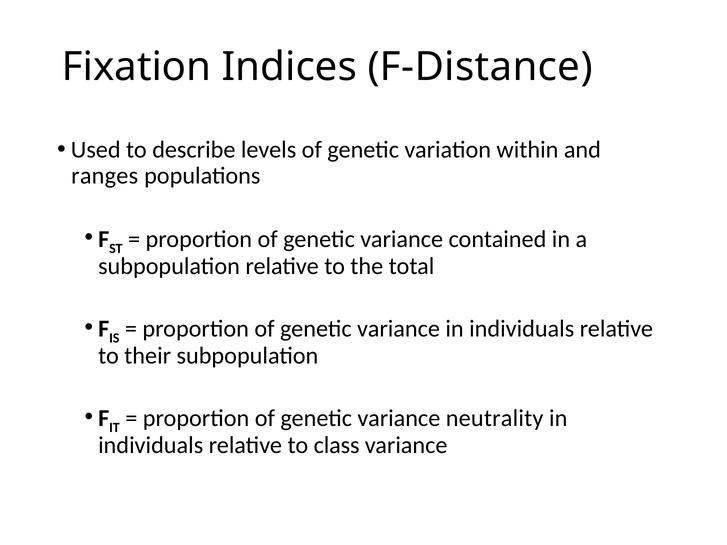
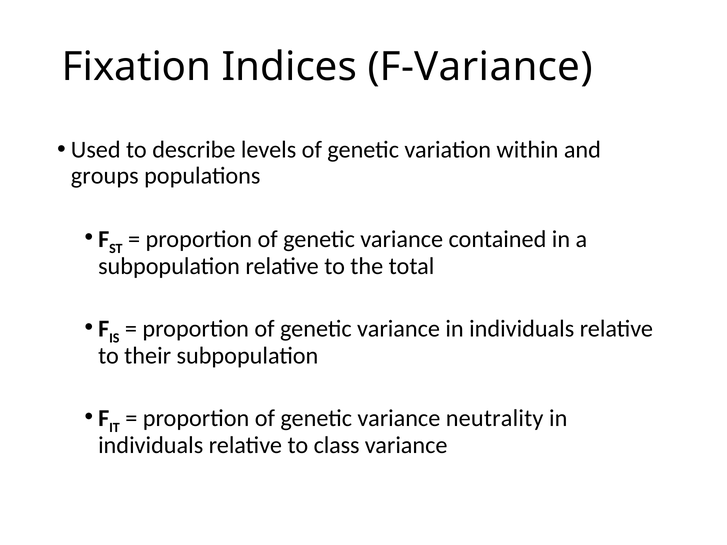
F-Distance: F-Distance -> F-Variance
ranges: ranges -> groups
